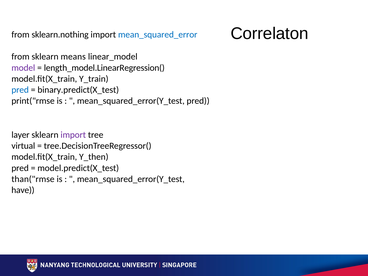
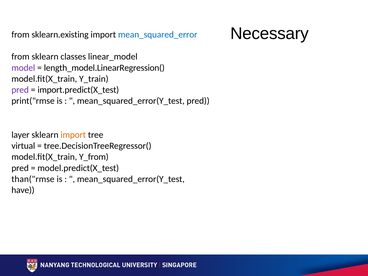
Correlaton: Correlaton -> Necessary
sklearn.nothing: sklearn.nothing -> sklearn.existing
means: means -> classes
pred at (20, 90) colour: blue -> purple
binary.predict(X_test: binary.predict(X_test -> import.predict(X_test
import at (73, 135) colour: purple -> orange
Y_then: Y_then -> Y_from
